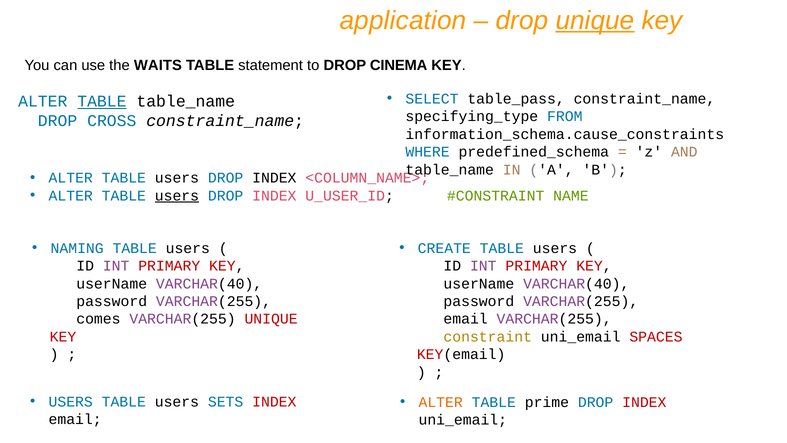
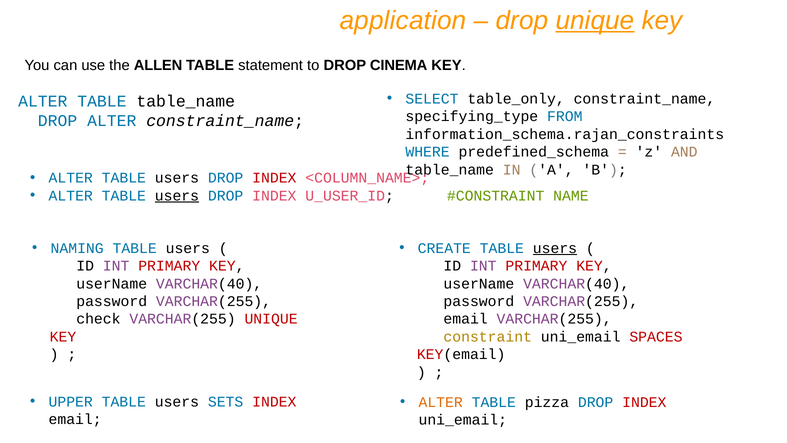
WAITS: WAITS -> ALLEN
table_pass: table_pass -> table_only
TABLE at (102, 101) underline: present -> none
DROP CROSS: CROSS -> ALTER
information_schema.cause_constraints: information_schema.cause_constraints -> information_schema.rajan_constraints
INDEX at (274, 178) colour: black -> red
users at (555, 248) underline: none -> present
comes: comes -> check
USERS at (71, 401): USERS -> UPPER
prime: prime -> pizza
